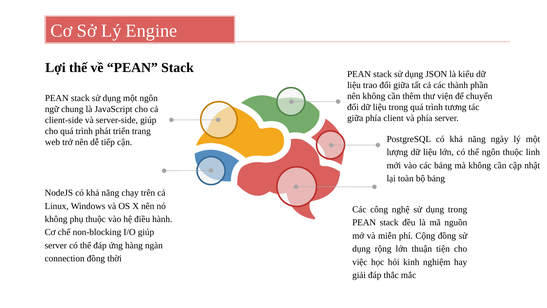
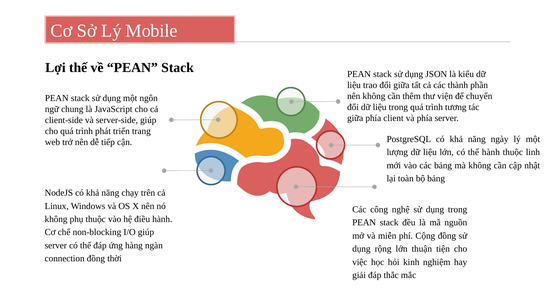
Engine: Engine -> Mobile
thể ngôn: ngôn -> hành
